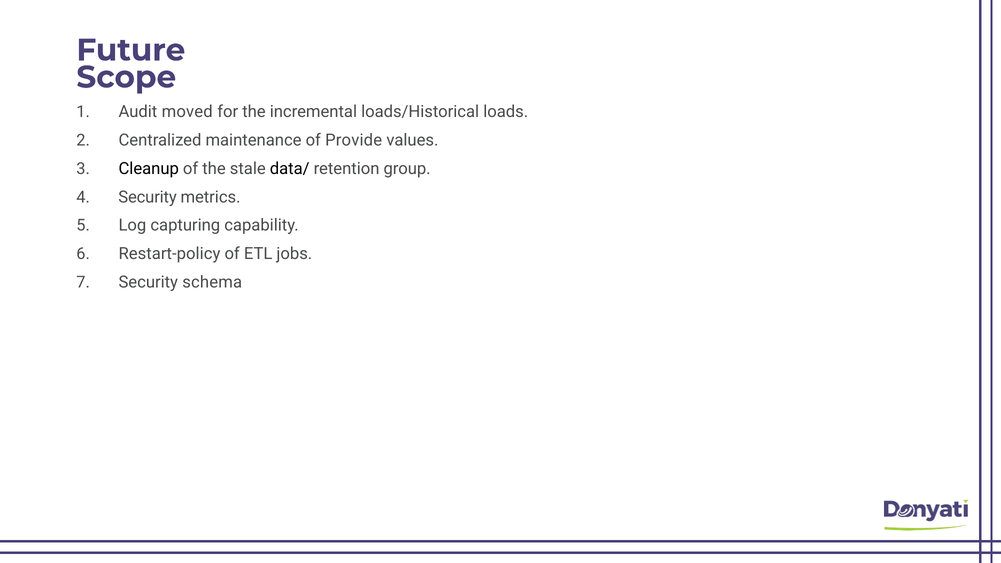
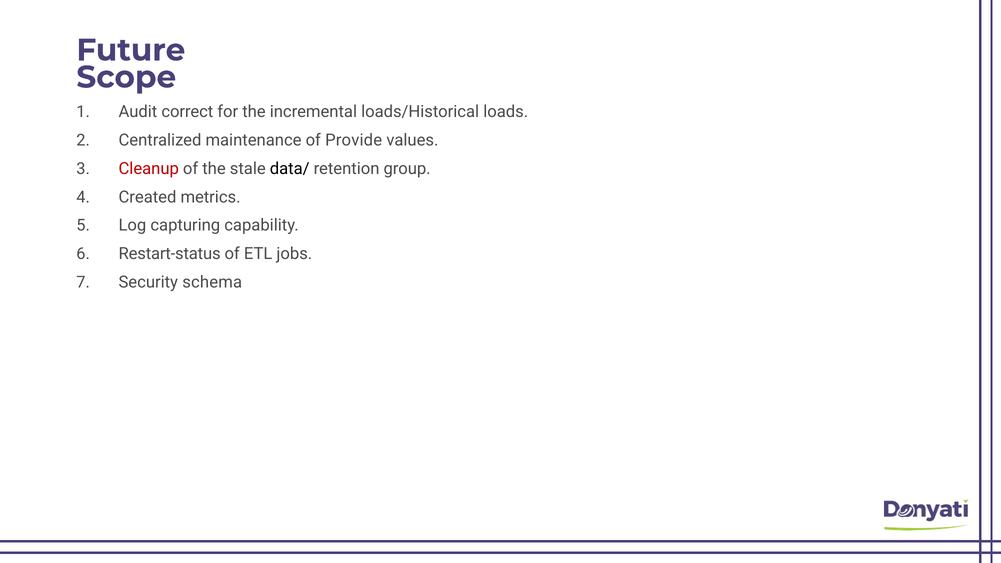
moved: moved -> correct
Cleanup colour: black -> red
Security at (148, 197): Security -> Created
Restart-policy: Restart-policy -> Restart-status
